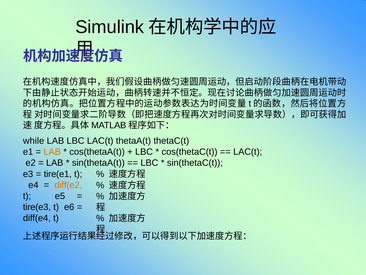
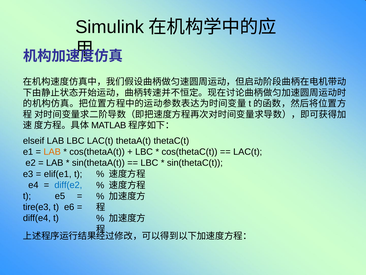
while: while -> elseif
tire(e1: tire(e1 -> elif(e1
diff(e2 colour: orange -> blue
